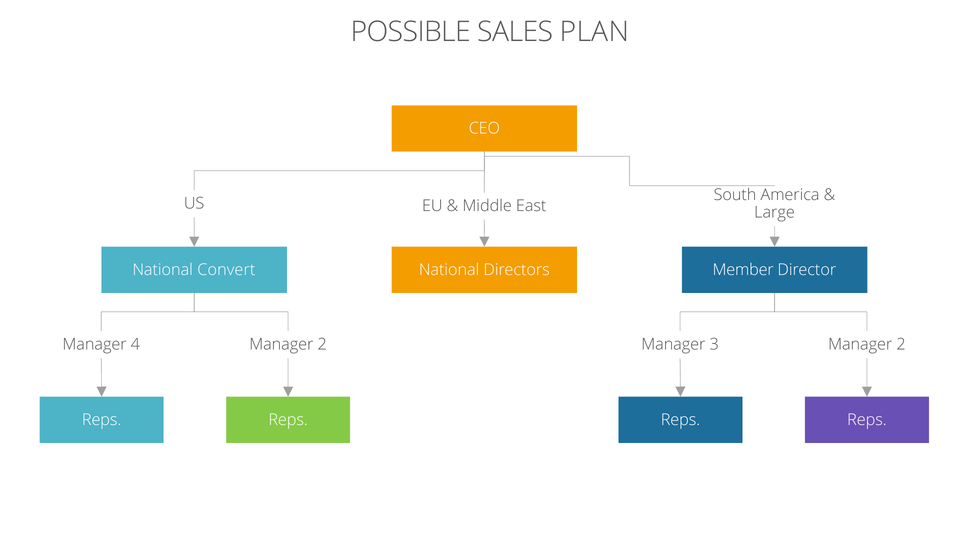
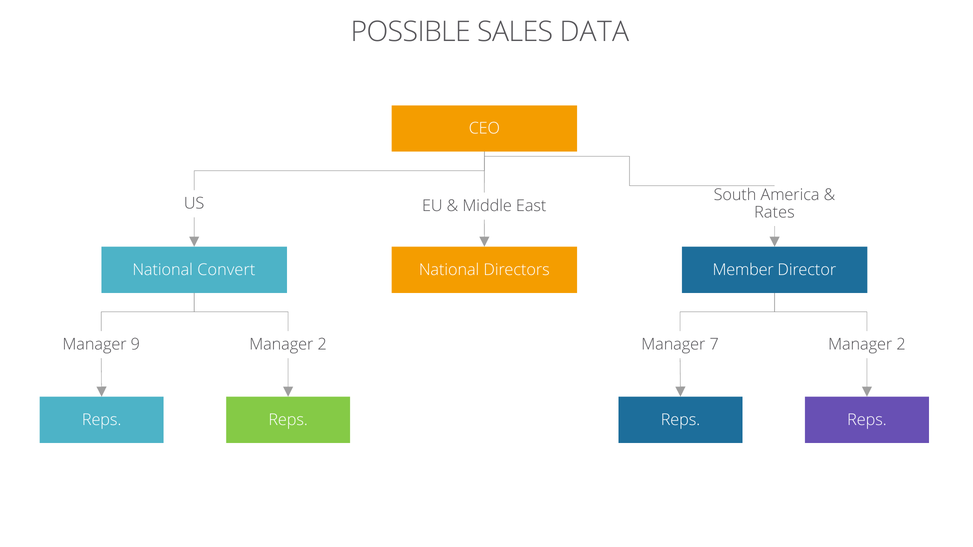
PLAN: PLAN -> DATA
Large: Large -> Rates
4: 4 -> 9
3: 3 -> 7
